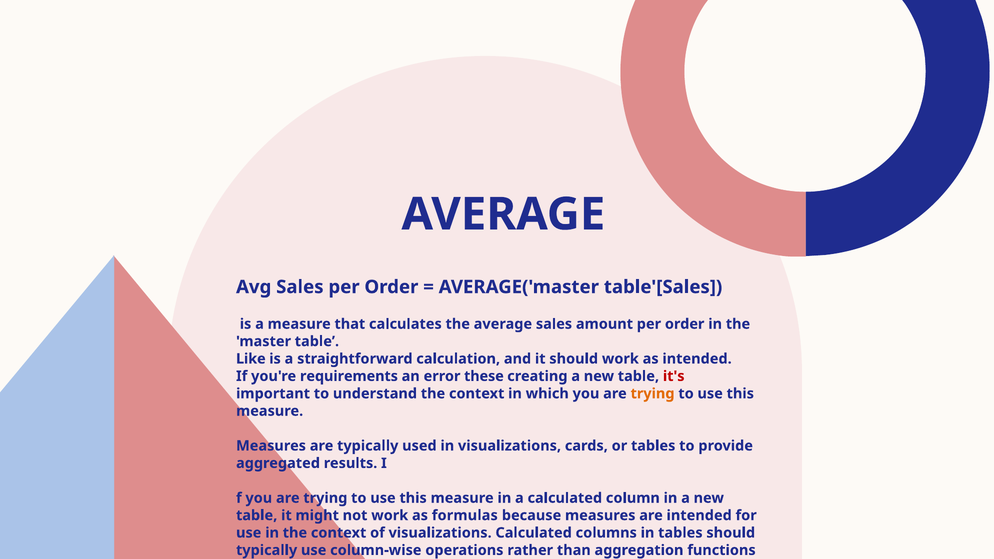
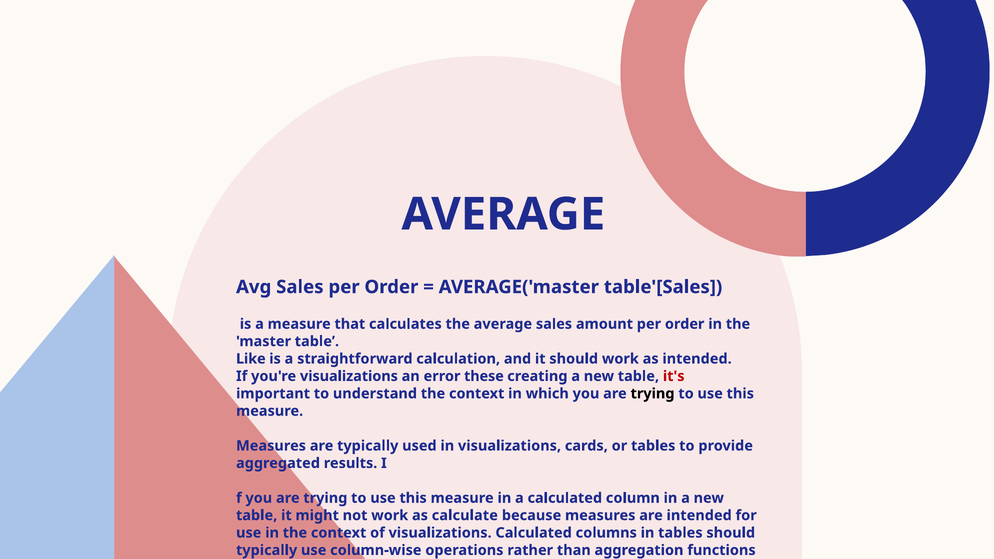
you're requirements: requirements -> visualizations
trying at (653, 394) colour: orange -> black
formulas: formulas -> calculate
